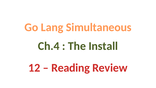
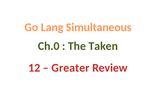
Ch.4: Ch.4 -> Ch.0
Install: Install -> Taken
Reading: Reading -> Greater
